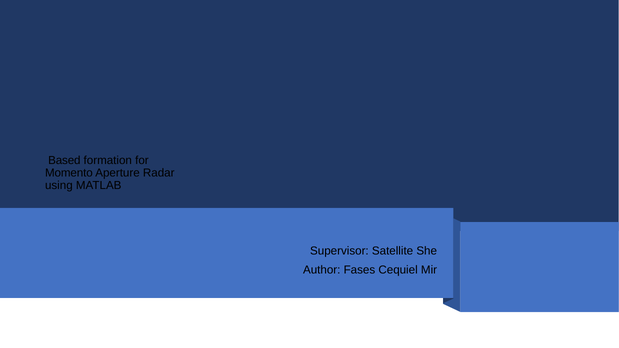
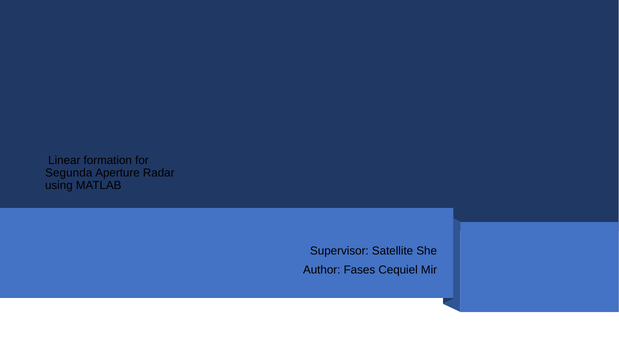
Based: Based -> Linear
Momento: Momento -> Segunda
